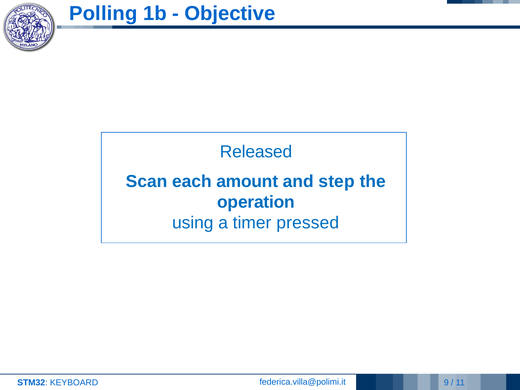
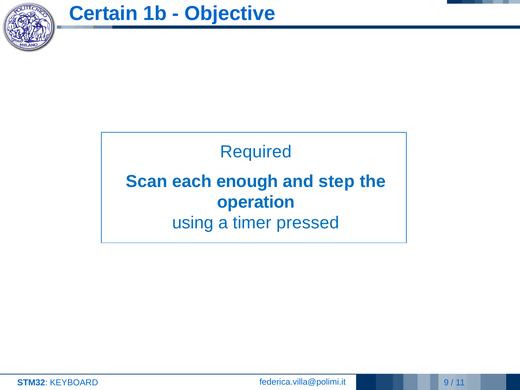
Polling: Polling -> Certain
Released: Released -> Required
amount: amount -> enough
